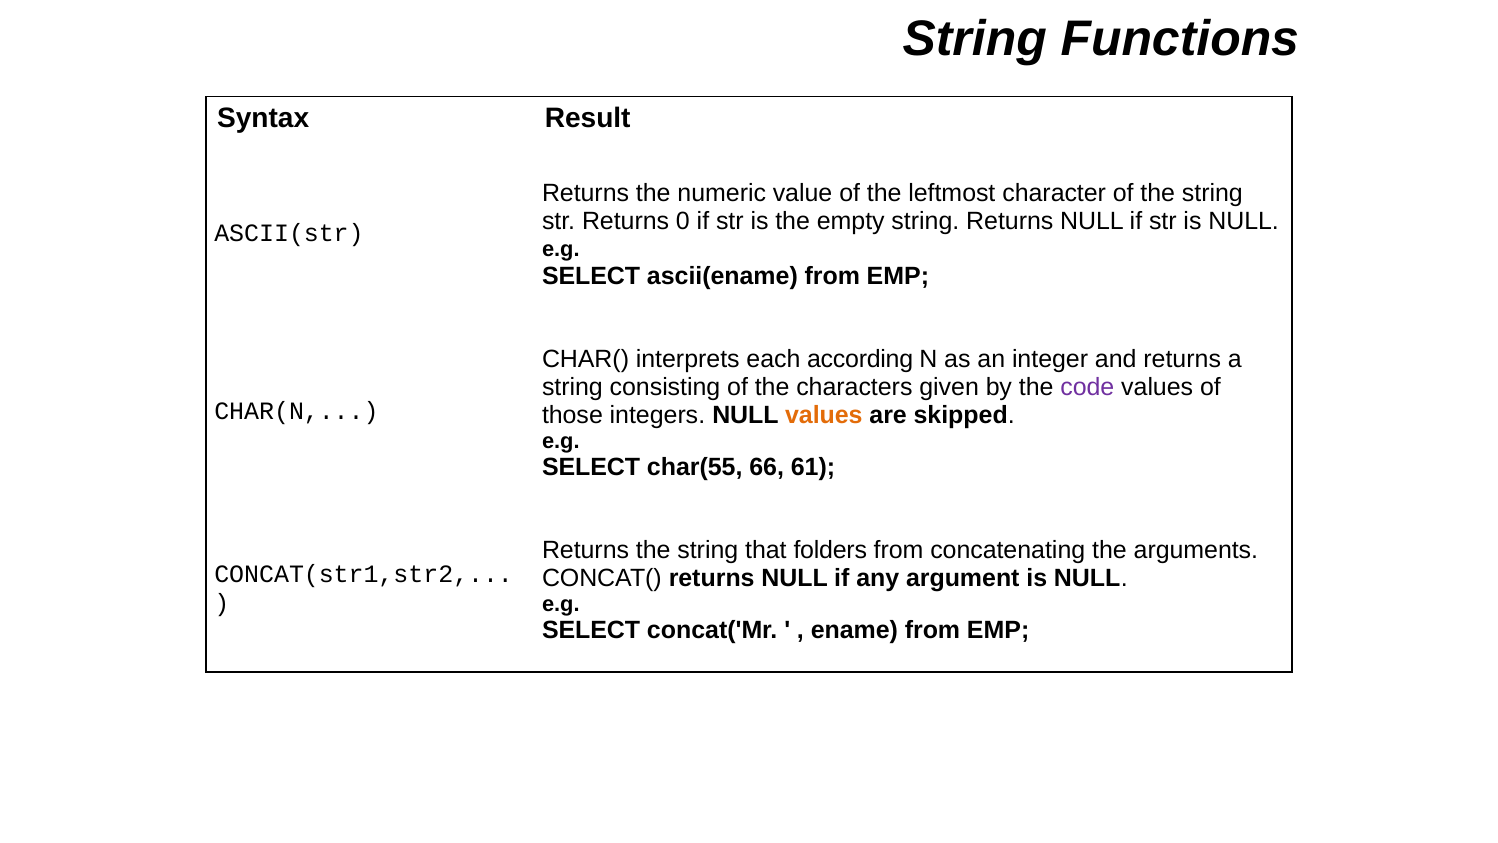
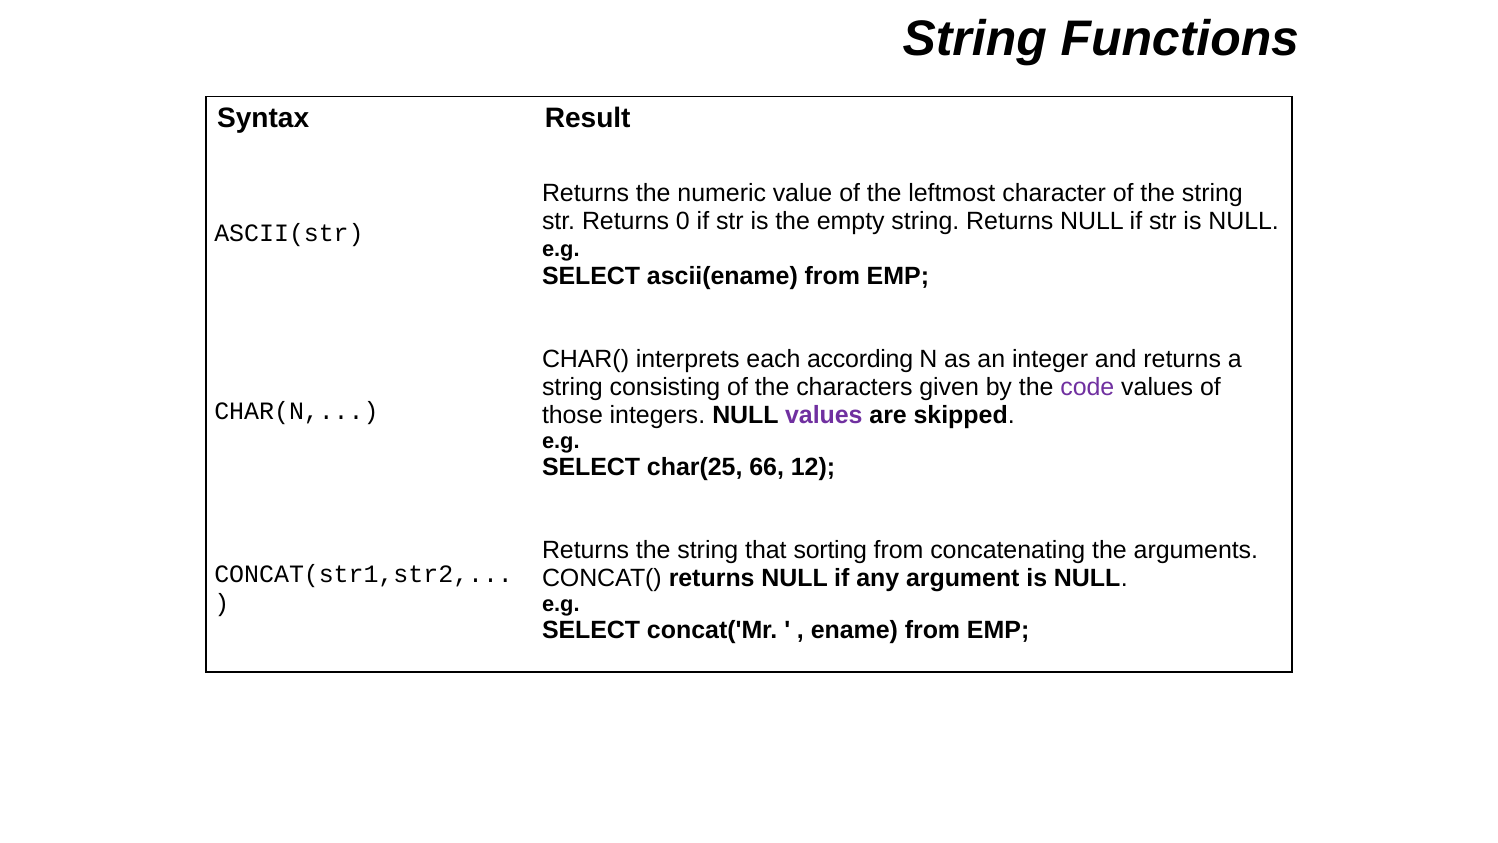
values at (824, 415) colour: orange -> purple
char(55: char(55 -> char(25
61: 61 -> 12
folders: folders -> sorting
